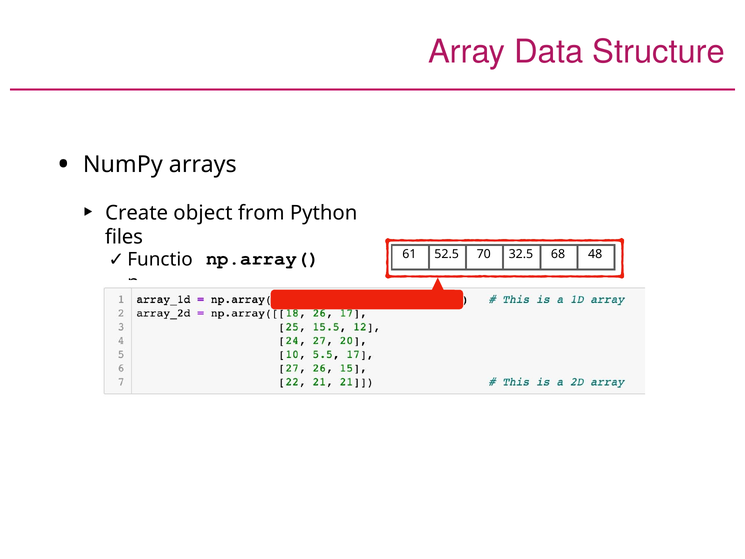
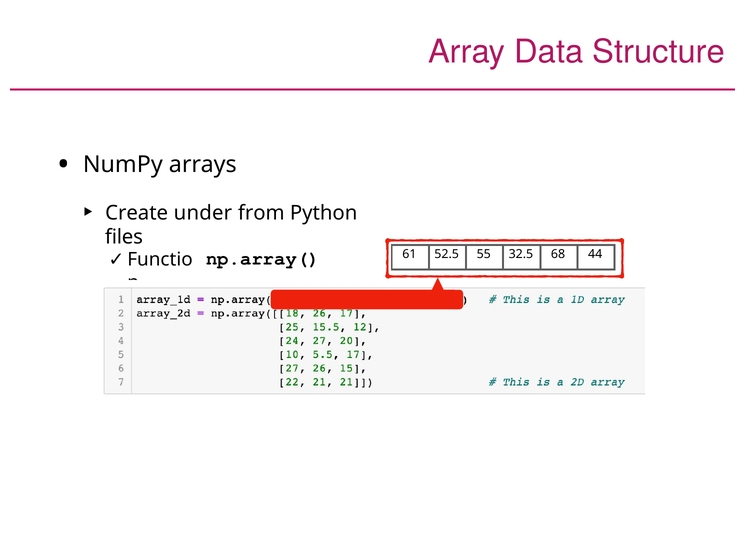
object: object -> under
70: 70 -> 55
48: 48 -> 44
